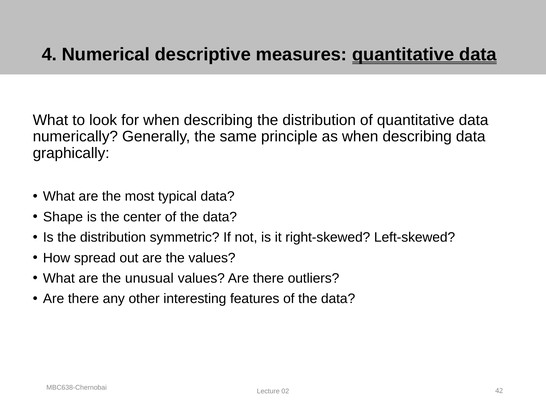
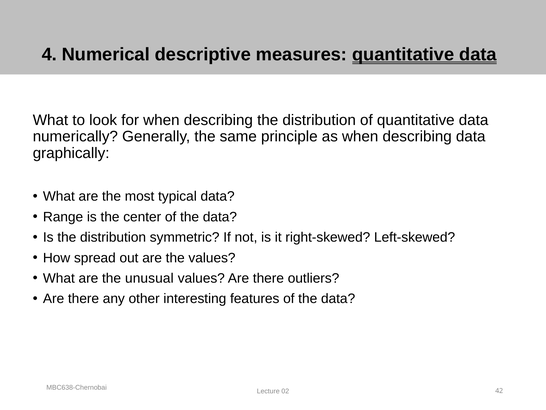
Shape: Shape -> Range
